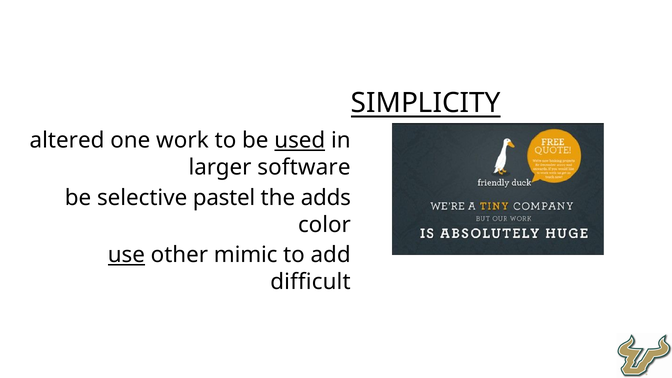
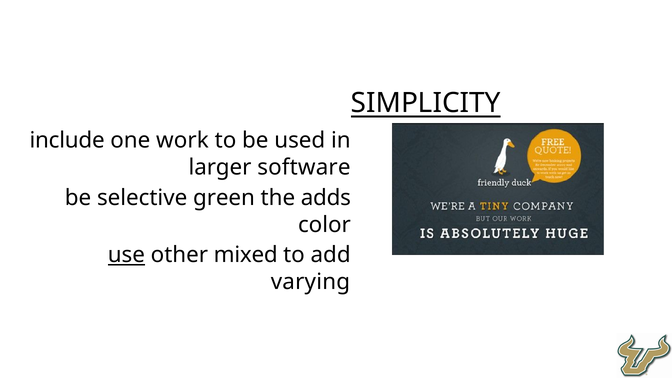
altered: altered -> include
used underline: present -> none
pastel: pastel -> green
mimic: mimic -> mixed
difficult: difficult -> varying
